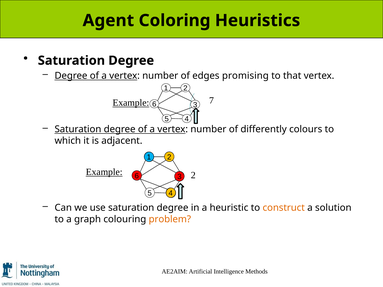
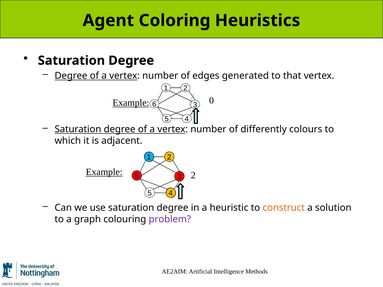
promising: promising -> generated
7: 7 -> 0
problem colour: orange -> purple
